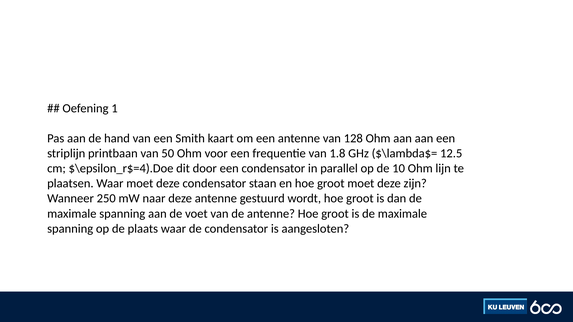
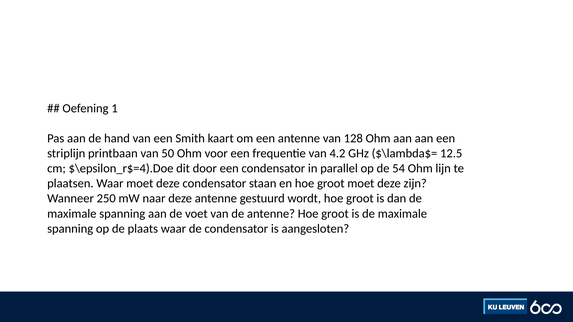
1.8: 1.8 -> 4.2
10: 10 -> 54
